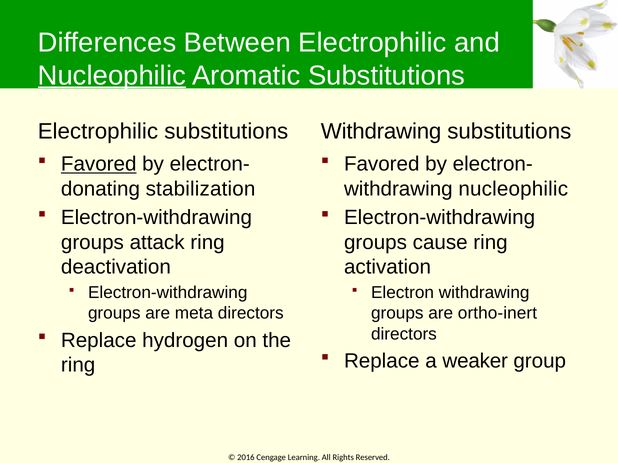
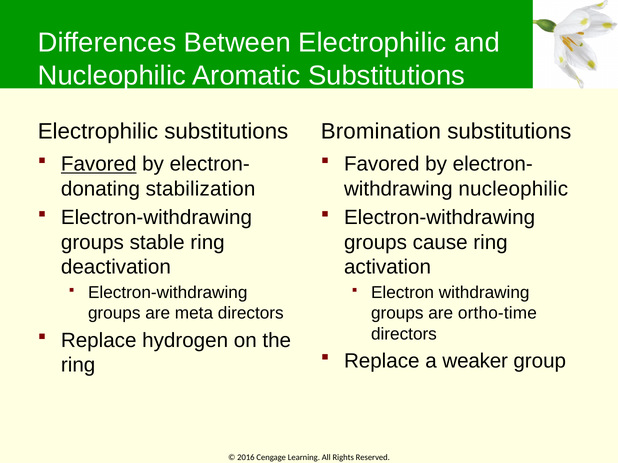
Nucleophilic at (112, 76) underline: present -> none
Withdrawing at (381, 132): Withdrawing -> Bromination
attack: attack -> stable
ortho-inert: ortho-inert -> ortho-time
